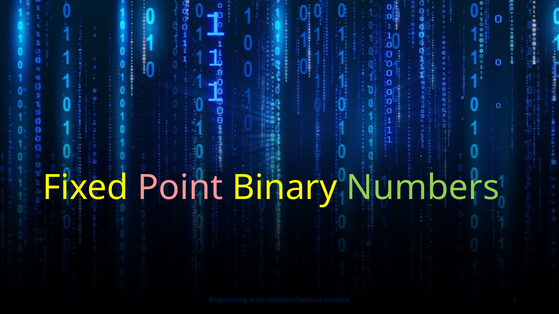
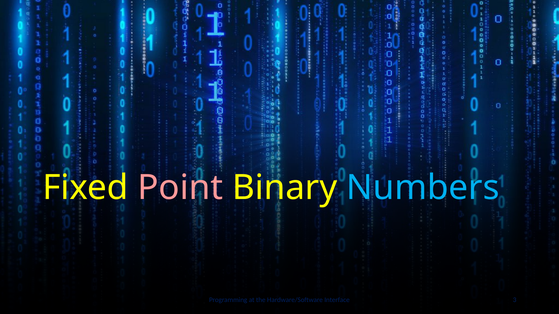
Numbers colour: light green -> light blue
